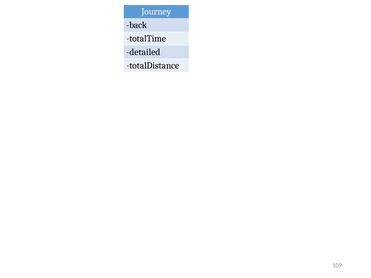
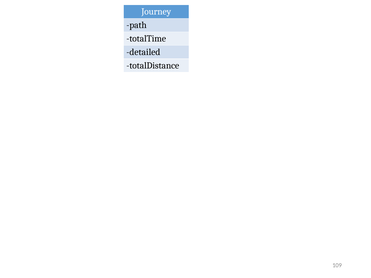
back: back -> path
